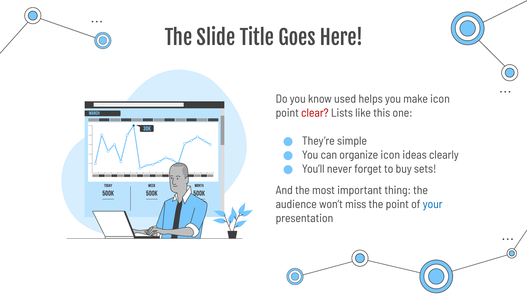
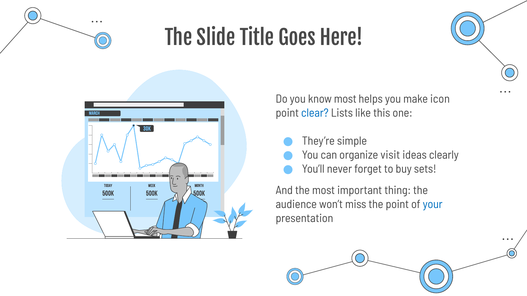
know used: used -> most
clear colour: red -> blue
organize icon: icon -> visit
